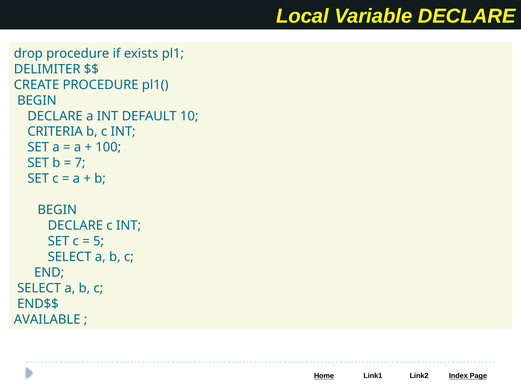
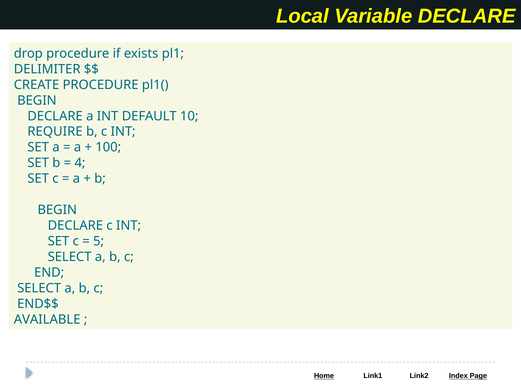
CRITERIA: CRITERIA -> REQUIRE
7: 7 -> 4
